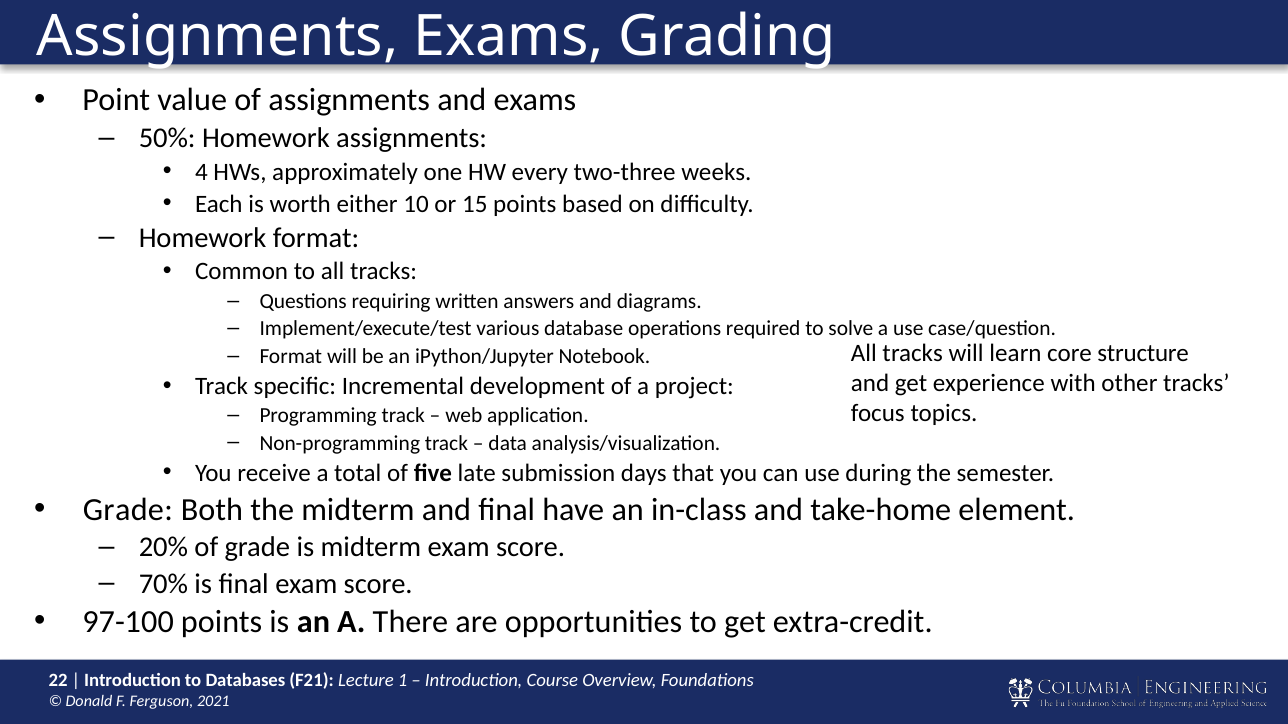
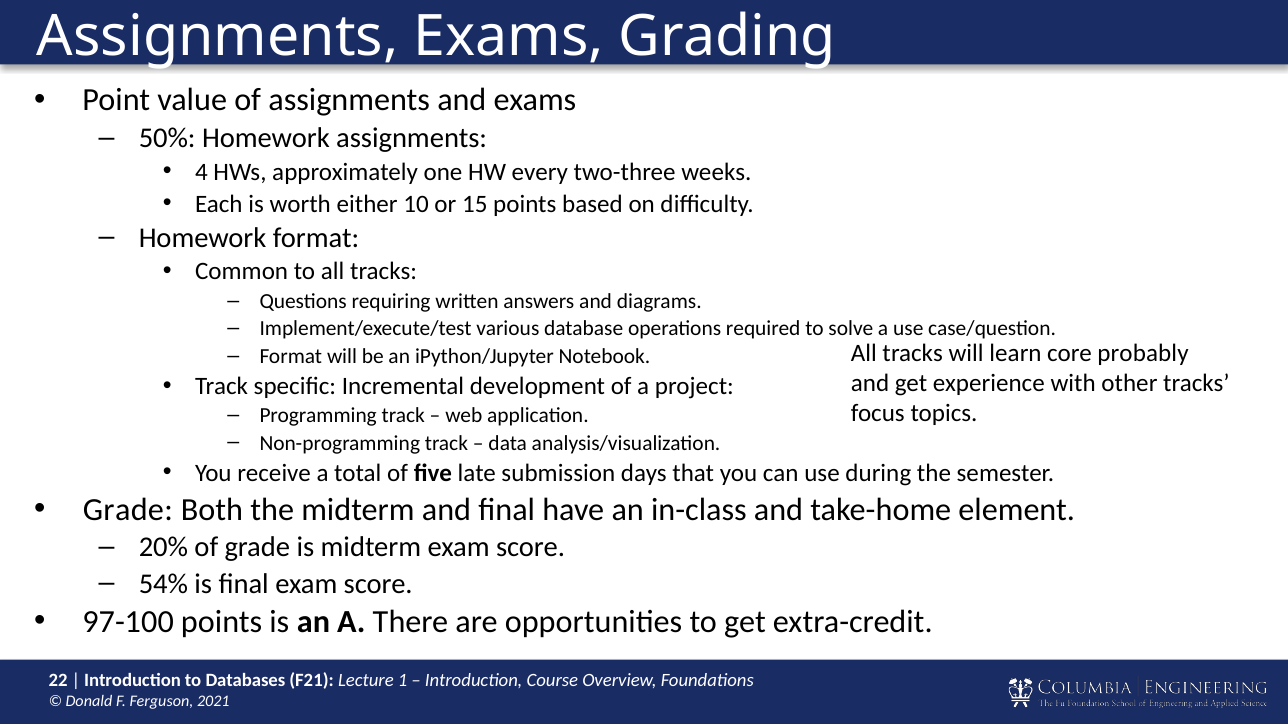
structure: structure -> probably
70%: 70% -> 54%
